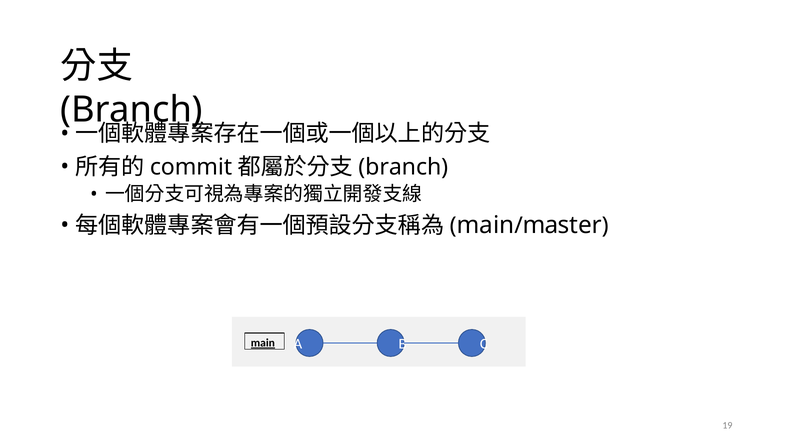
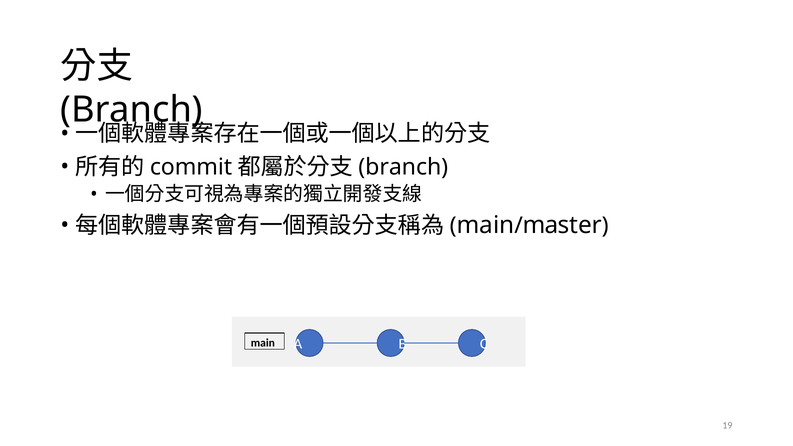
main underline: present -> none
